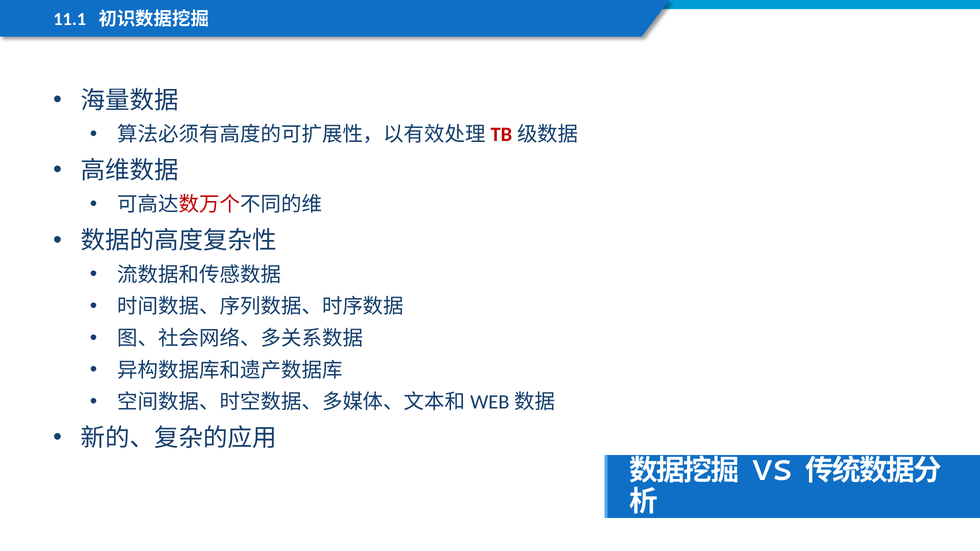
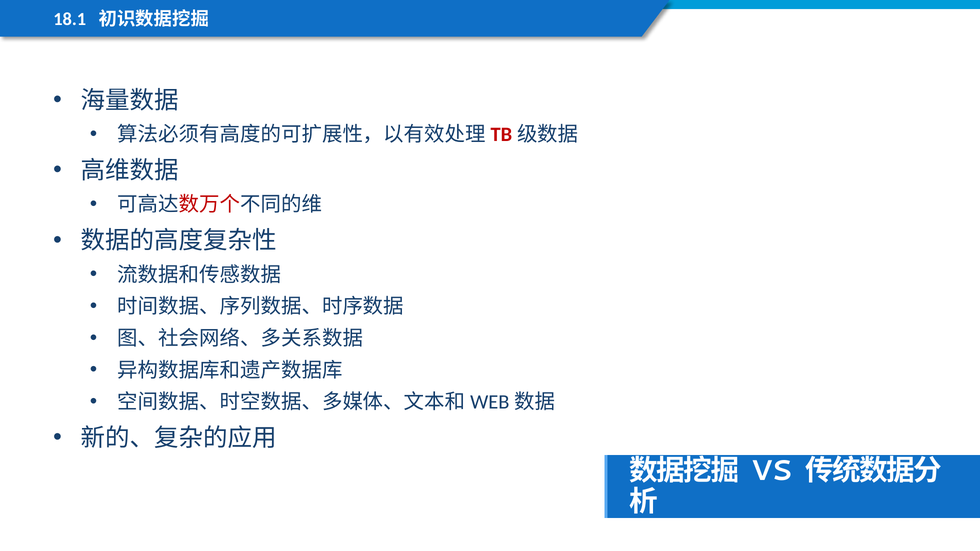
11.1: 11.1 -> 18.1
